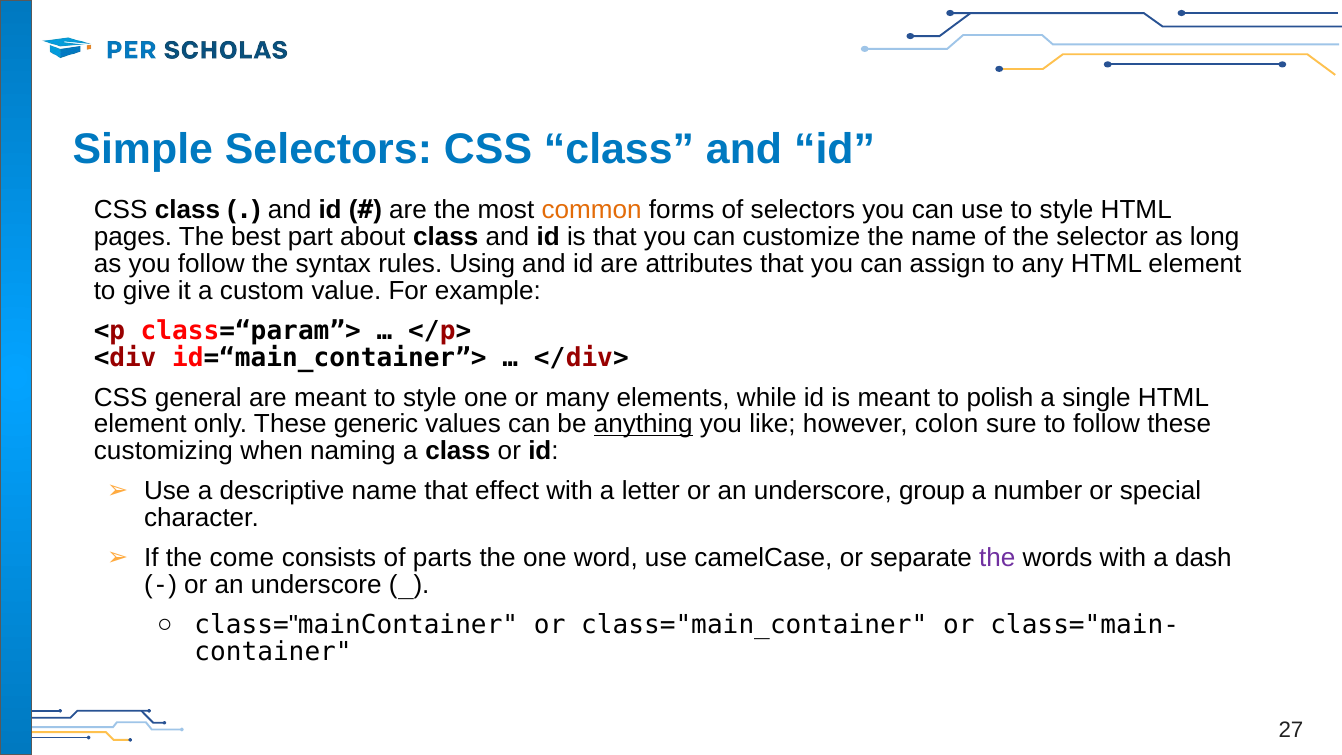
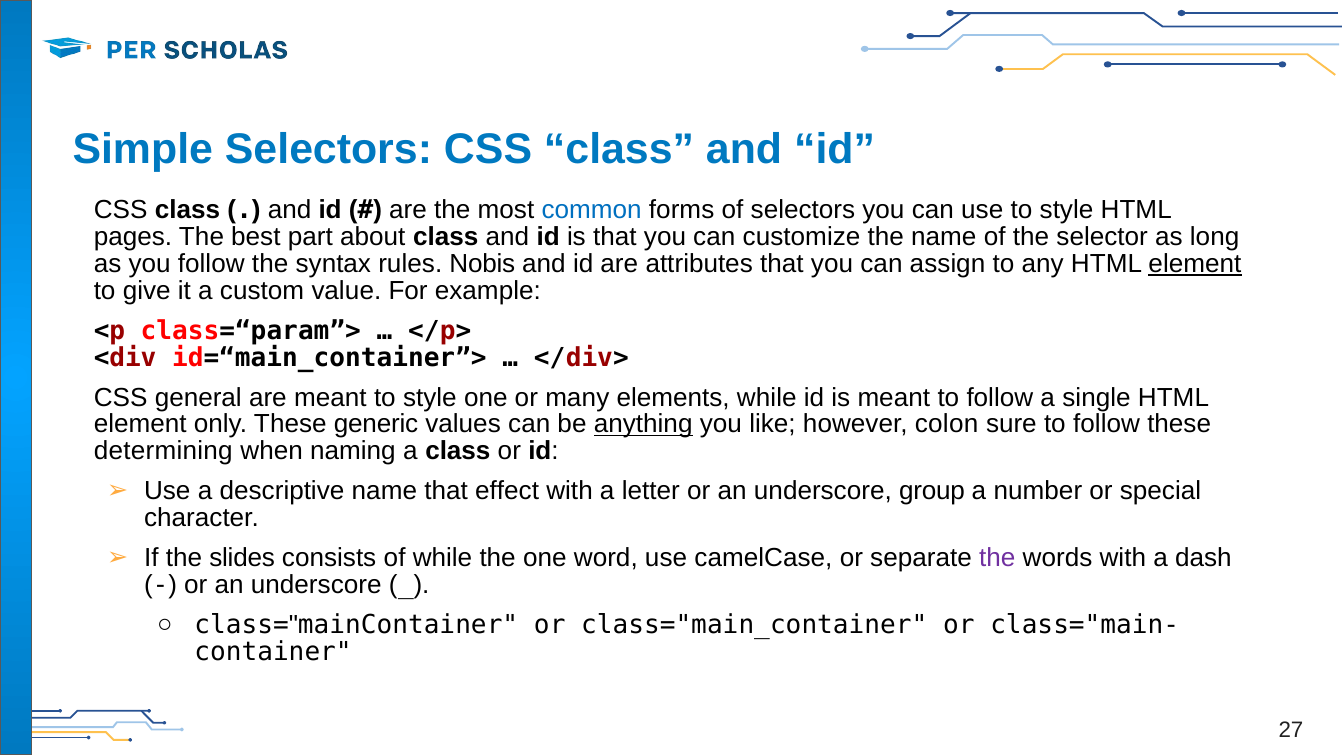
common colour: orange -> blue
Using: Using -> Nobis
element at (1195, 264) underline: none -> present
meant to polish: polish -> follow
customizing: customizing -> determining
come: come -> slides
of parts: parts -> while
